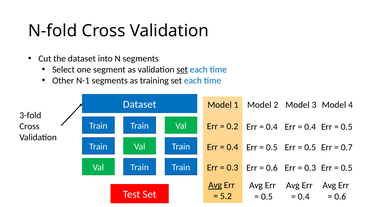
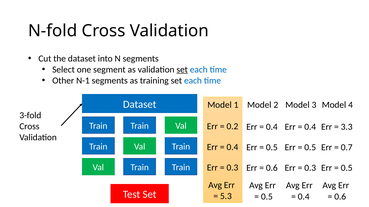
0.5 at (347, 127): 0.5 -> 3.3
Avg at (215, 186) underline: present -> none
5.2: 5.2 -> 5.3
